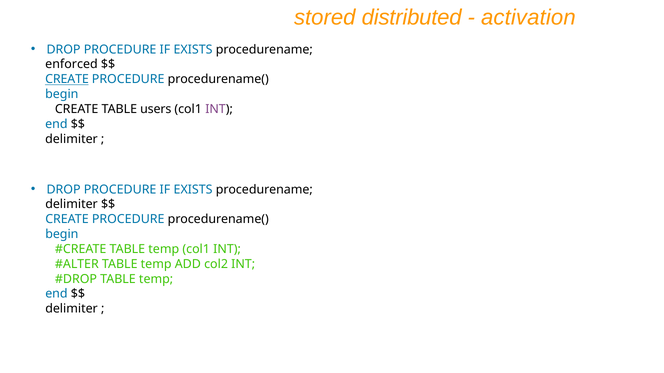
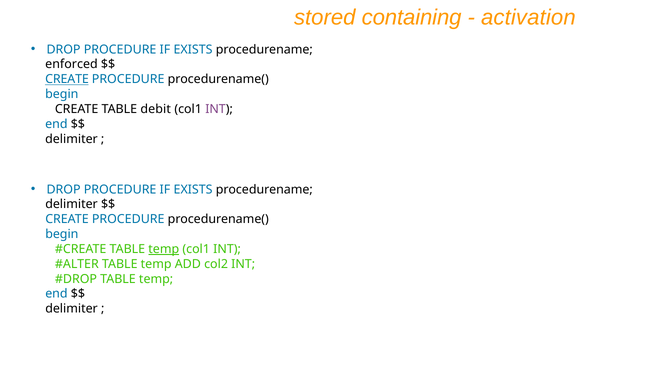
distributed: distributed -> containing
users: users -> debit
temp at (164, 249) underline: none -> present
